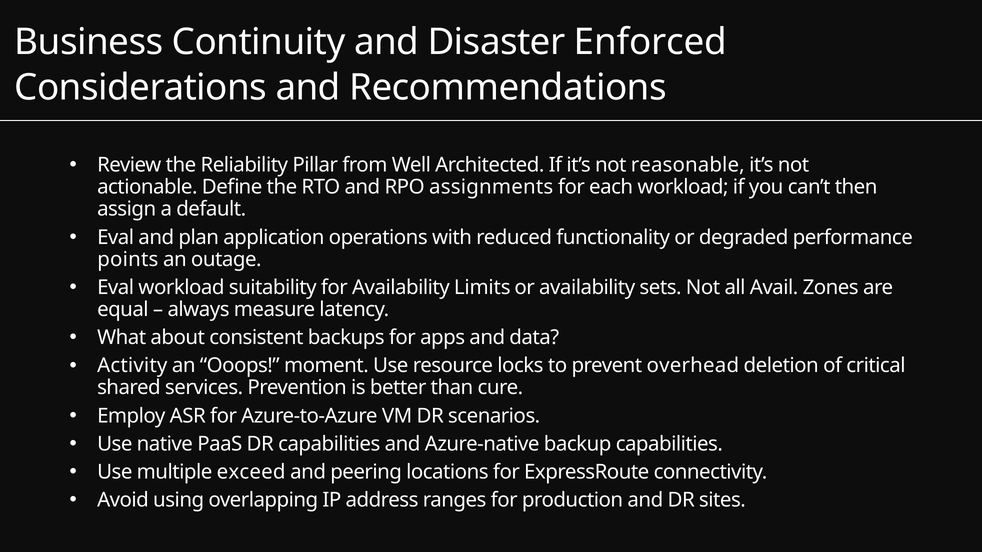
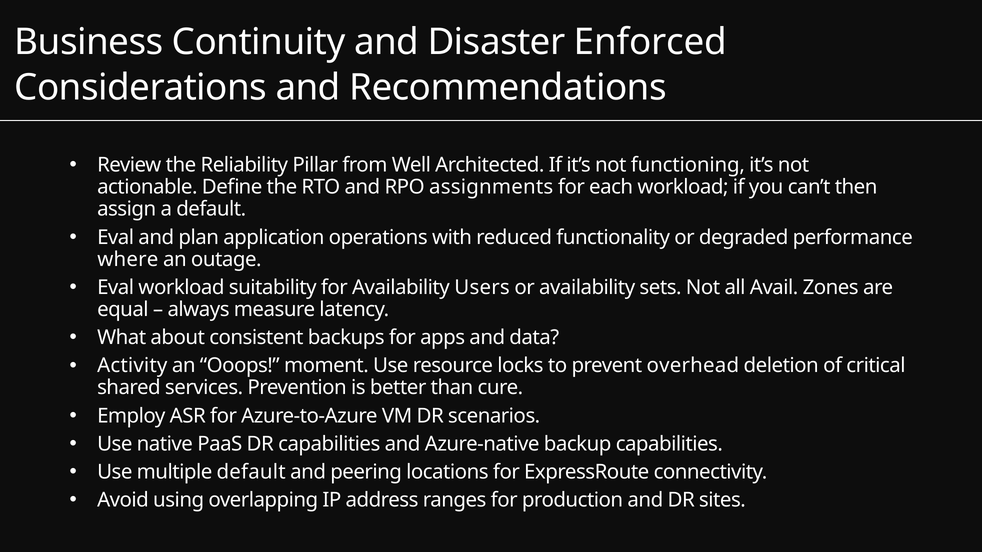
reasonable: reasonable -> functioning
points: points -> where
Limits: Limits -> Users
multiple exceed: exceed -> default
